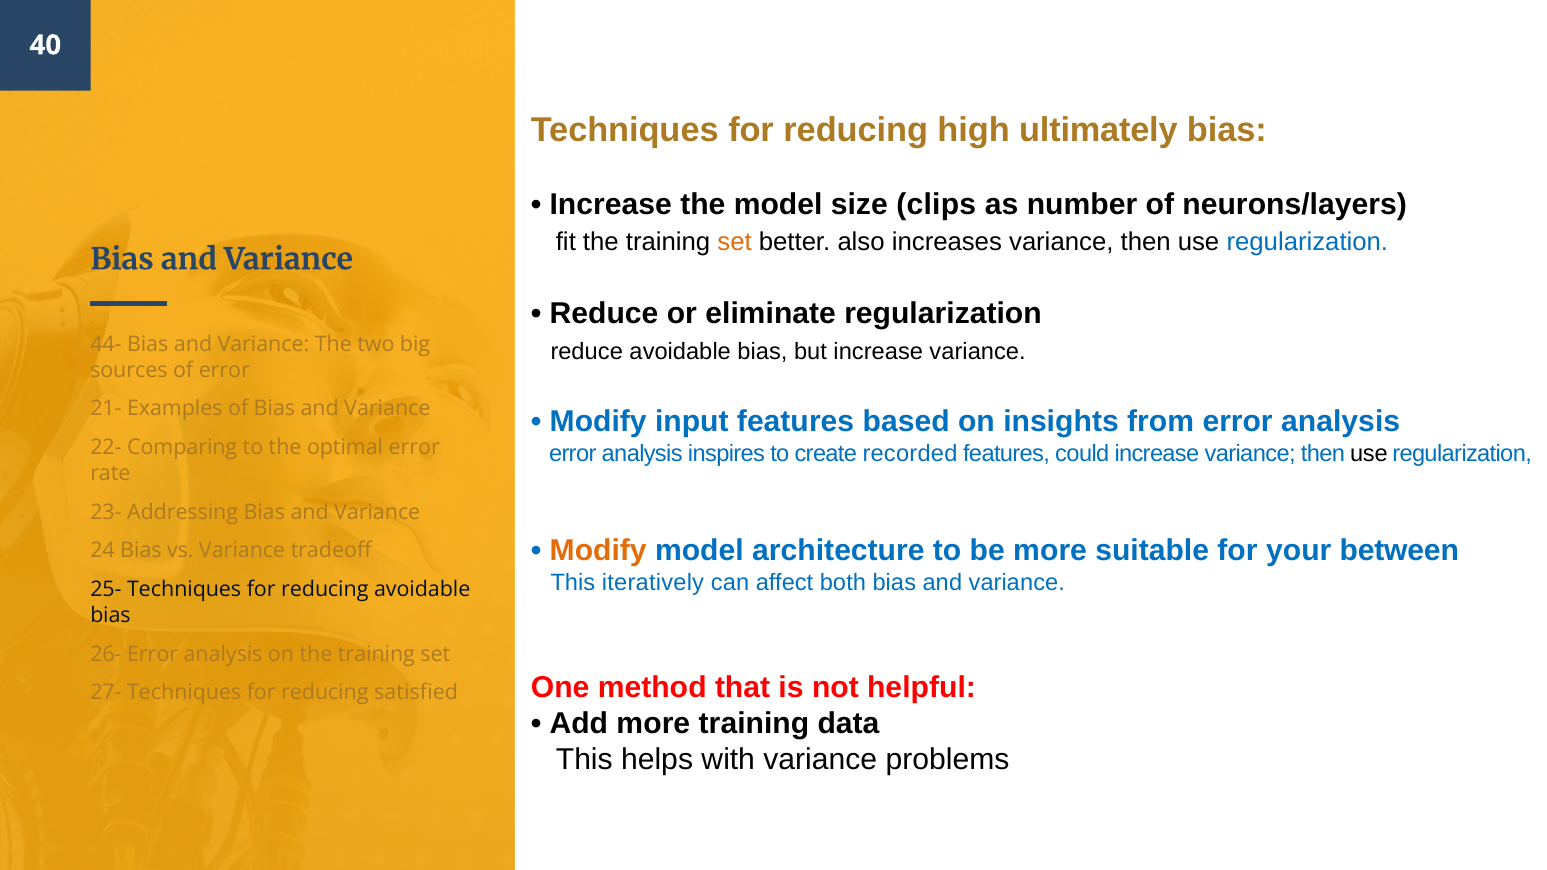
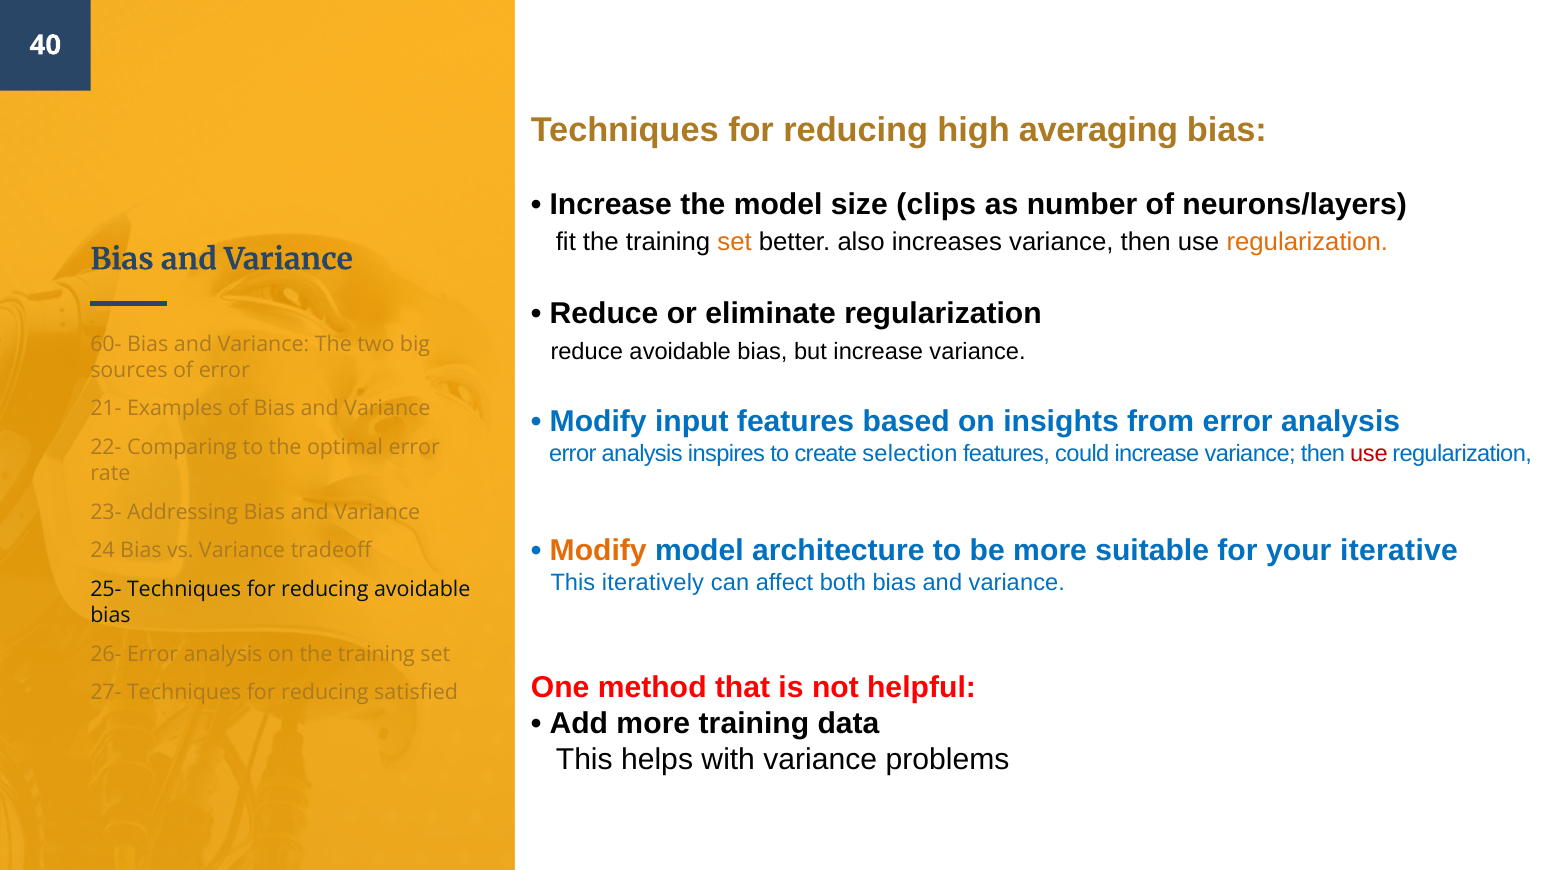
ultimately: ultimately -> averaging
regularization at (1307, 242) colour: blue -> orange
44-: 44- -> 60-
recorded: recorded -> selection
use at (1369, 453) colour: black -> red
between: between -> iterative
